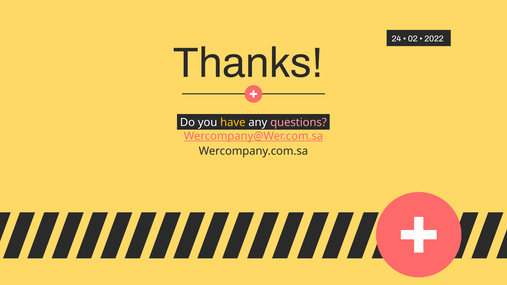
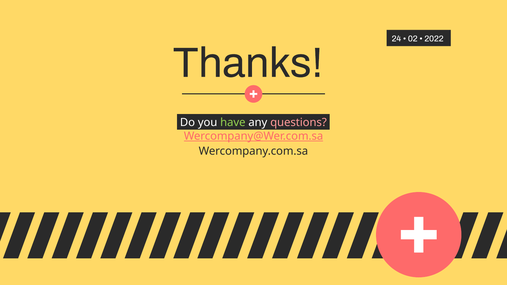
have colour: yellow -> light green
